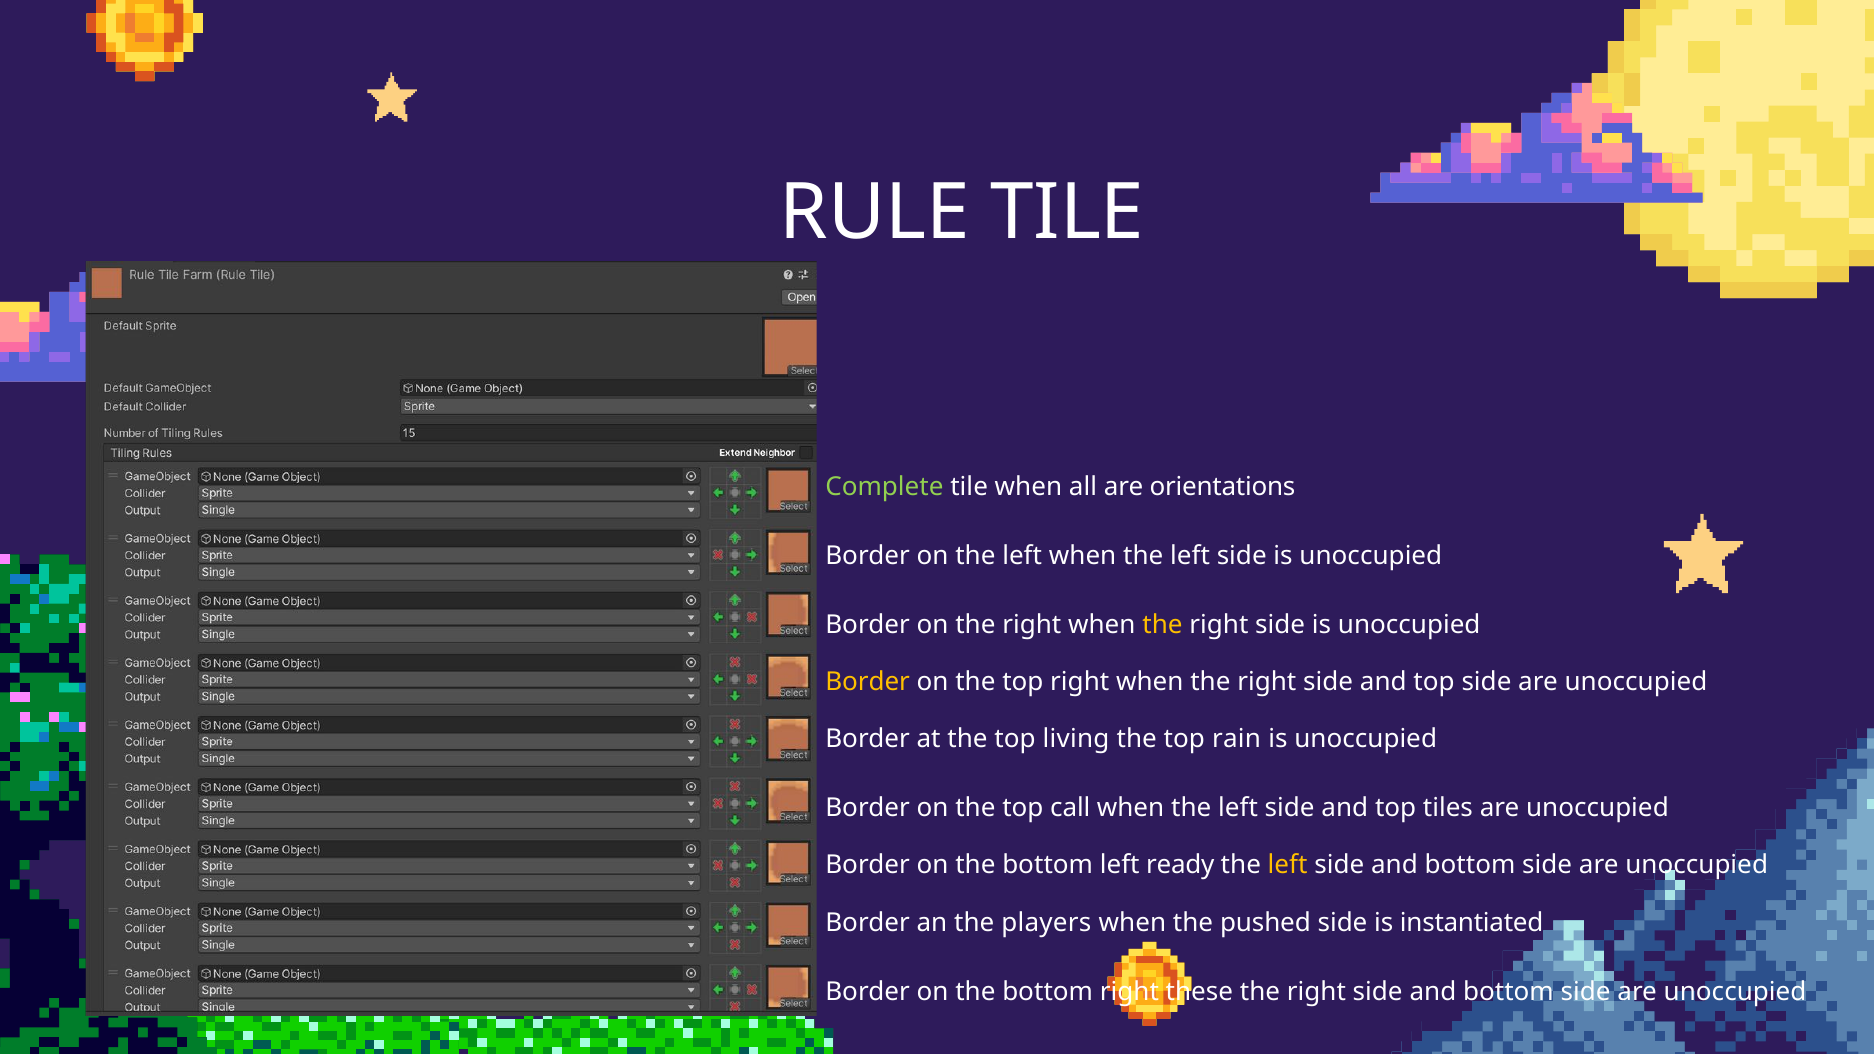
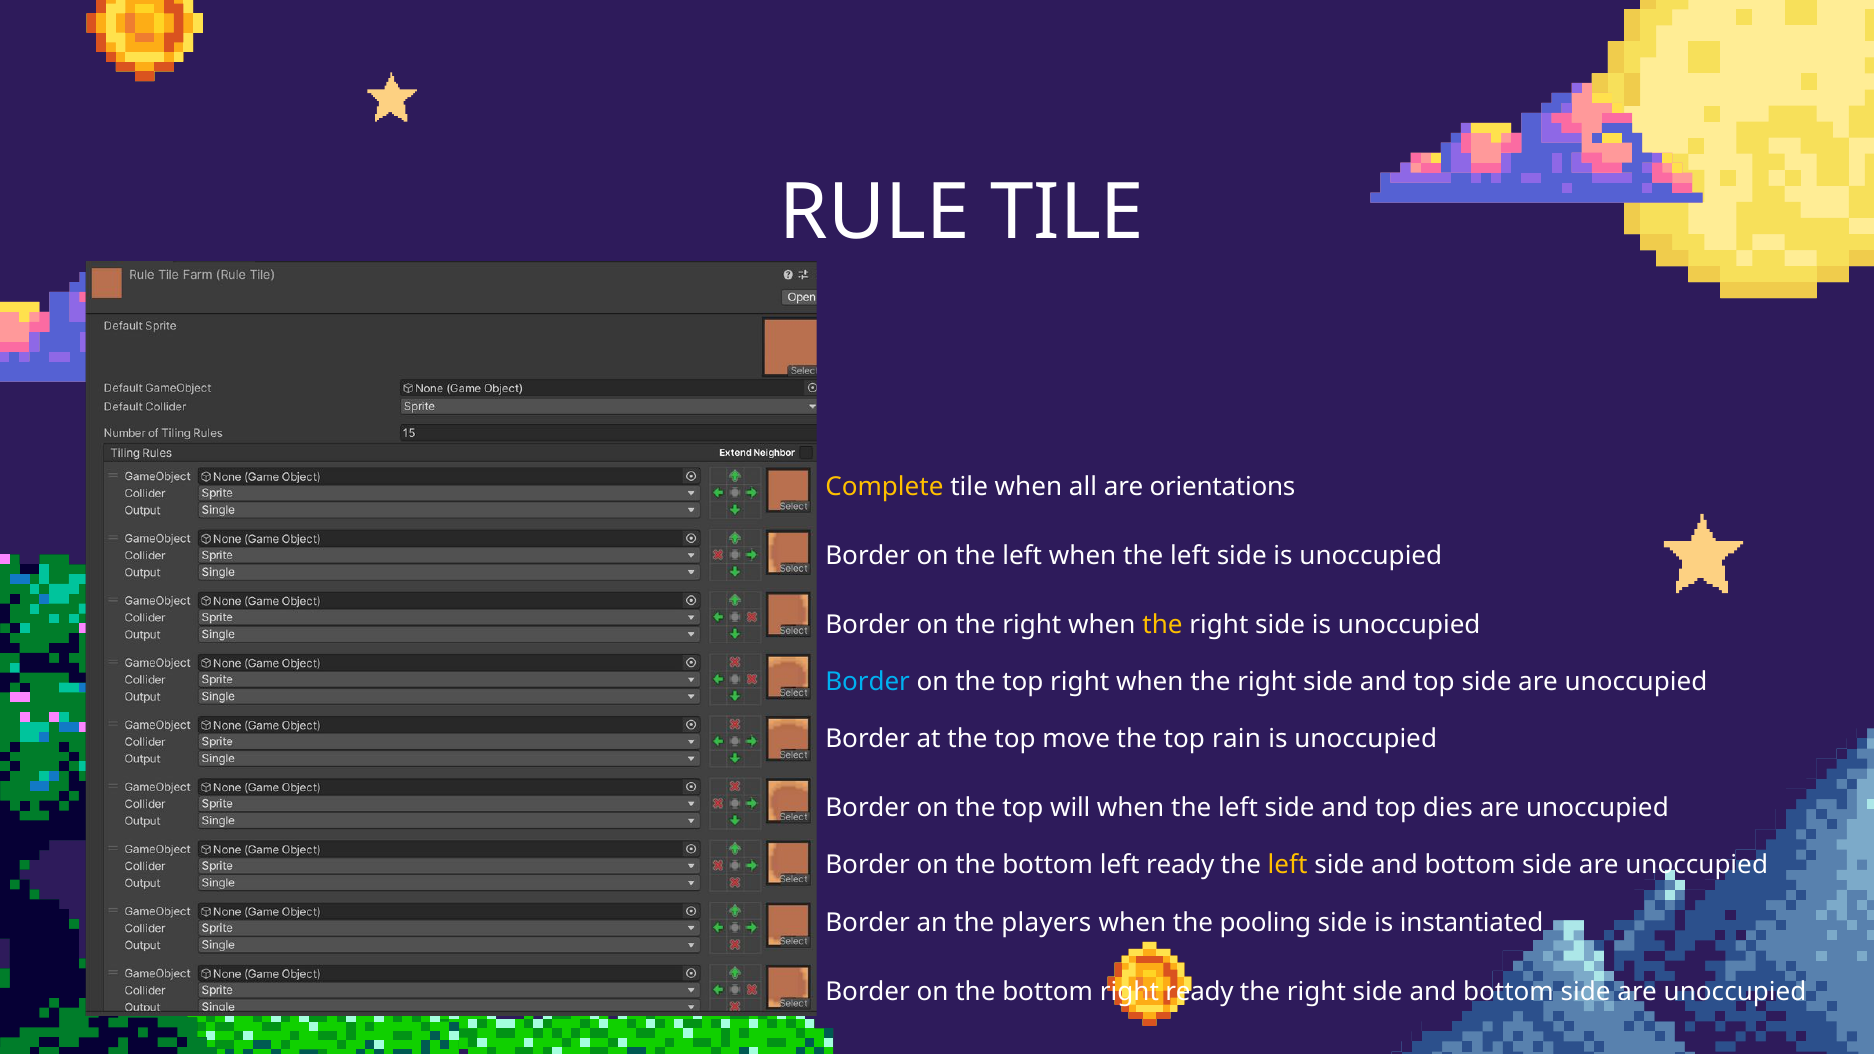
Complete colour: light green -> yellow
Border at (868, 682) colour: yellow -> light blue
living: living -> move
call: call -> will
tiles: tiles -> dies
pushed: pushed -> pooling
right these: these -> ready
